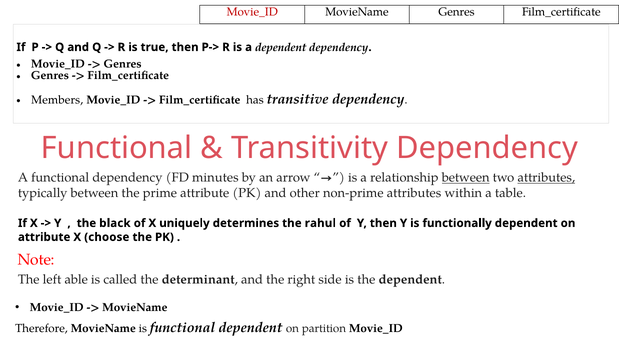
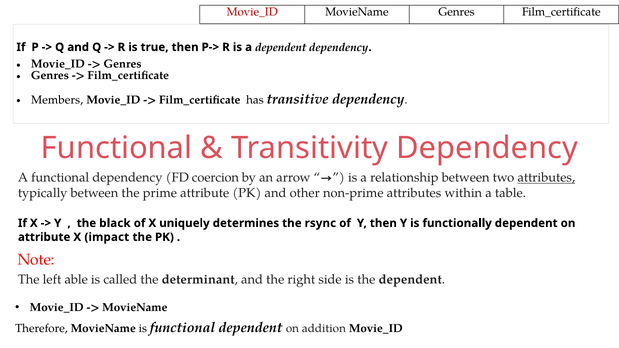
minutes: minutes -> coercion
between at (466, 178) underline: present -> none
rahul: rahul -> rsync
choose: choose -> impact
partition: partition -> addition
